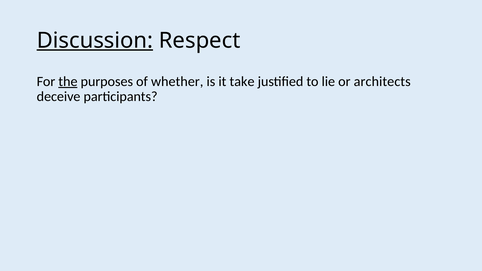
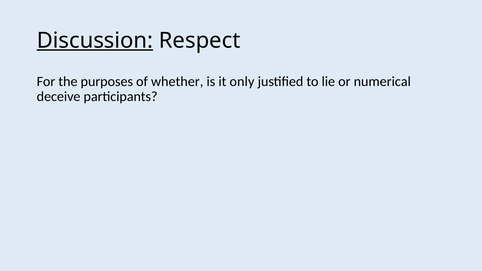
the underline: present -> none
take: take -> only
architects: architects -> numerical
